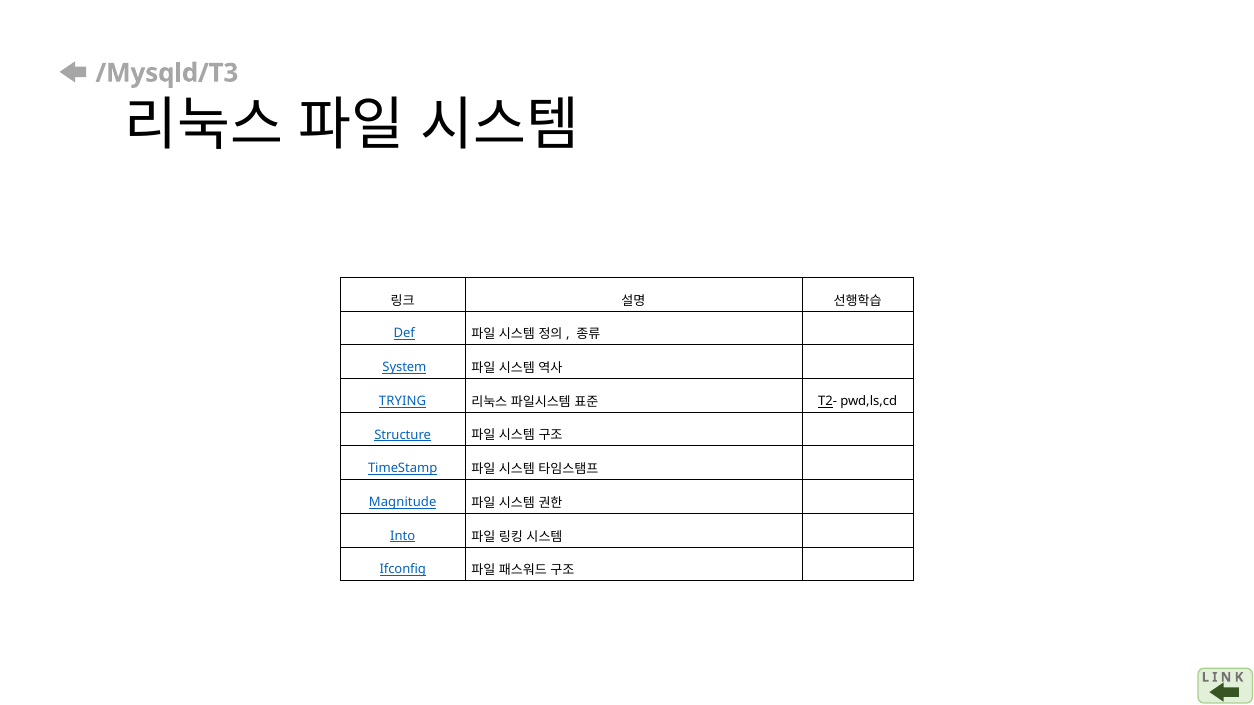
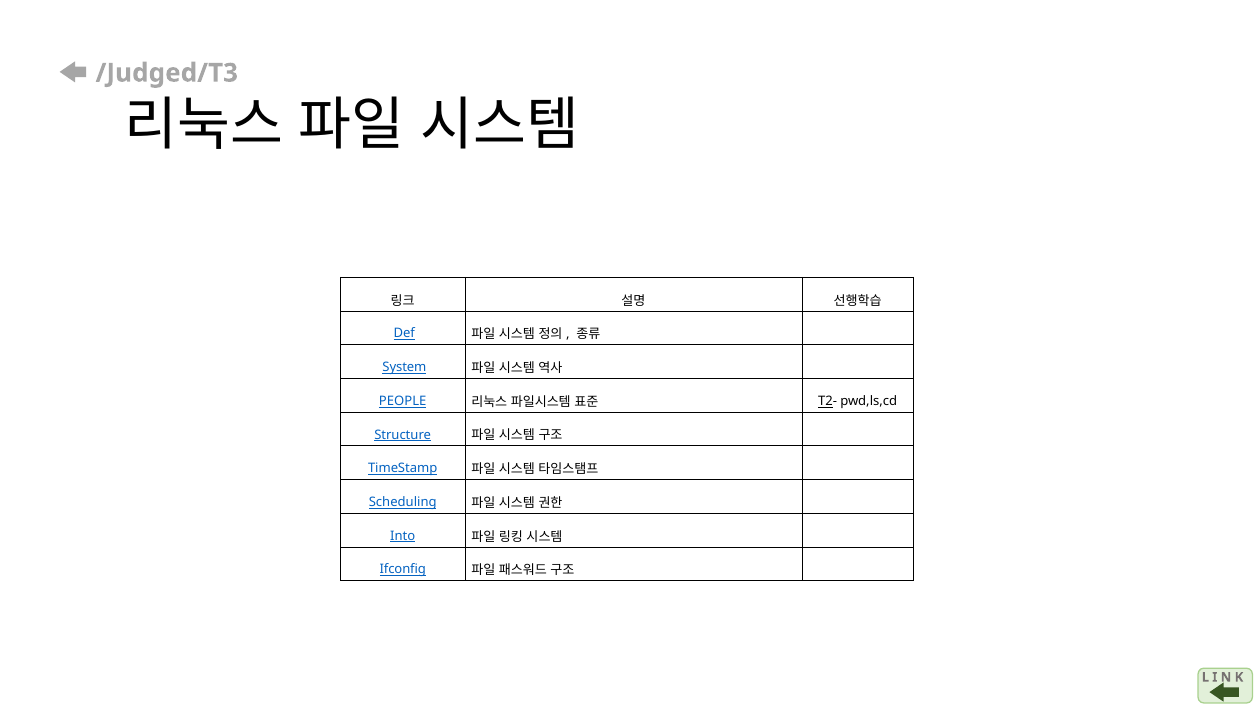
/Mysqld/T3: /Mysqld/T3 -> /Judged/T3
TRYING: TRYING -> PEOPLE
Magnitude: Magnitude -> Scheduling
